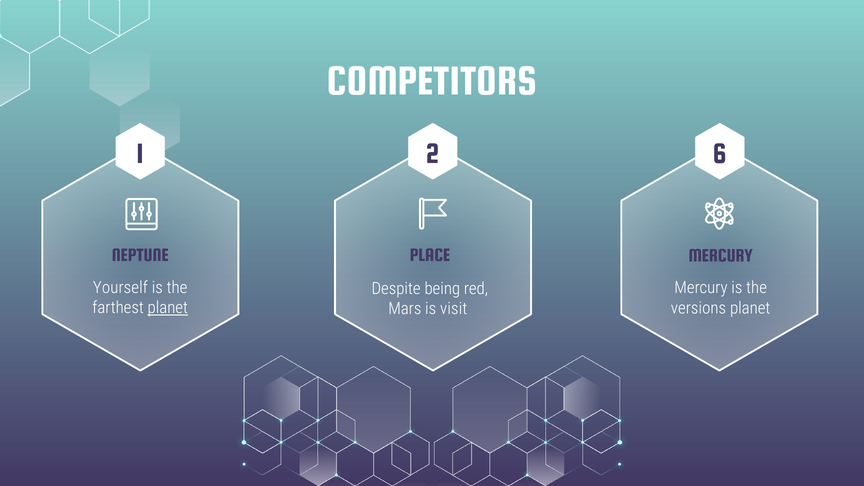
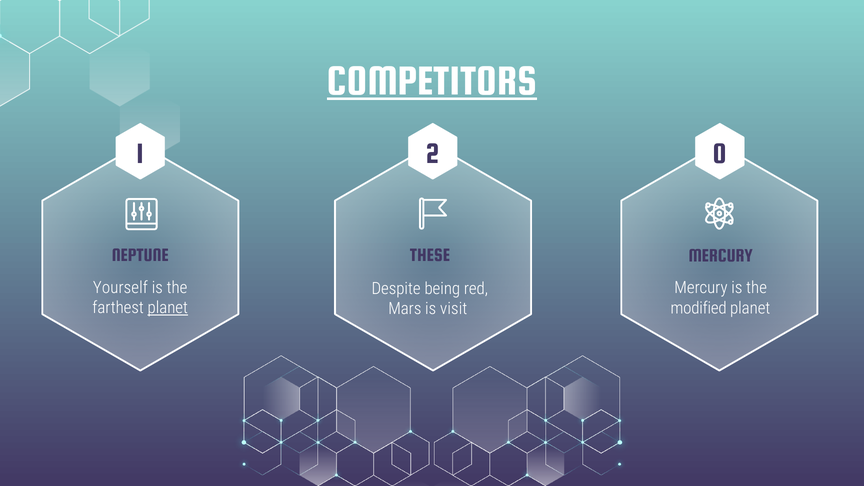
COMPETITORS underline: none -> present
6: 6 -> 0
PLACE: PLACE -> THESE
versions: versions -> modified
